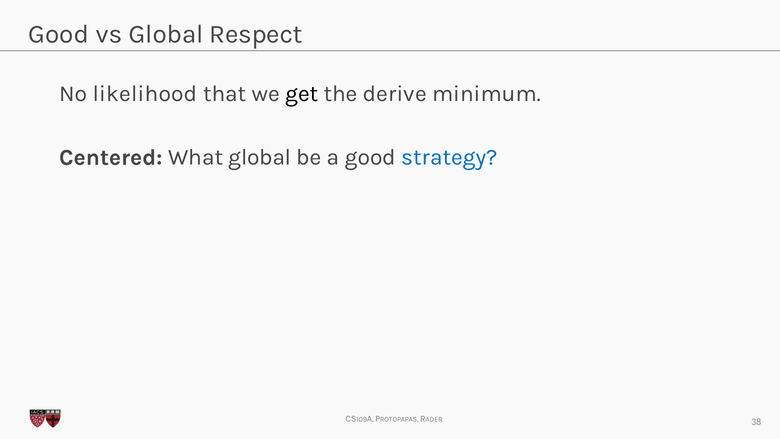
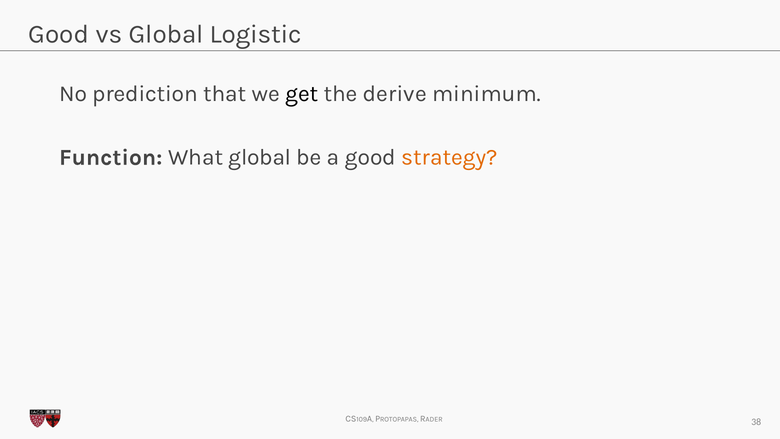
Respect: Respect -> Logistic
likelihood: likelihood -> prediction
Centered: Centered -> Function
strategy colour: blue -> orange
